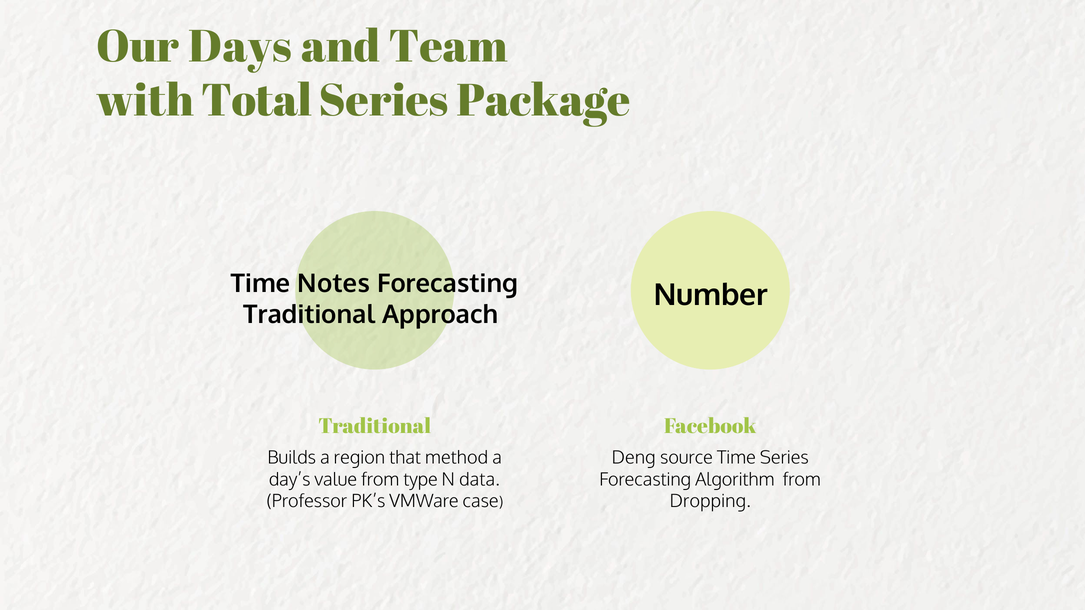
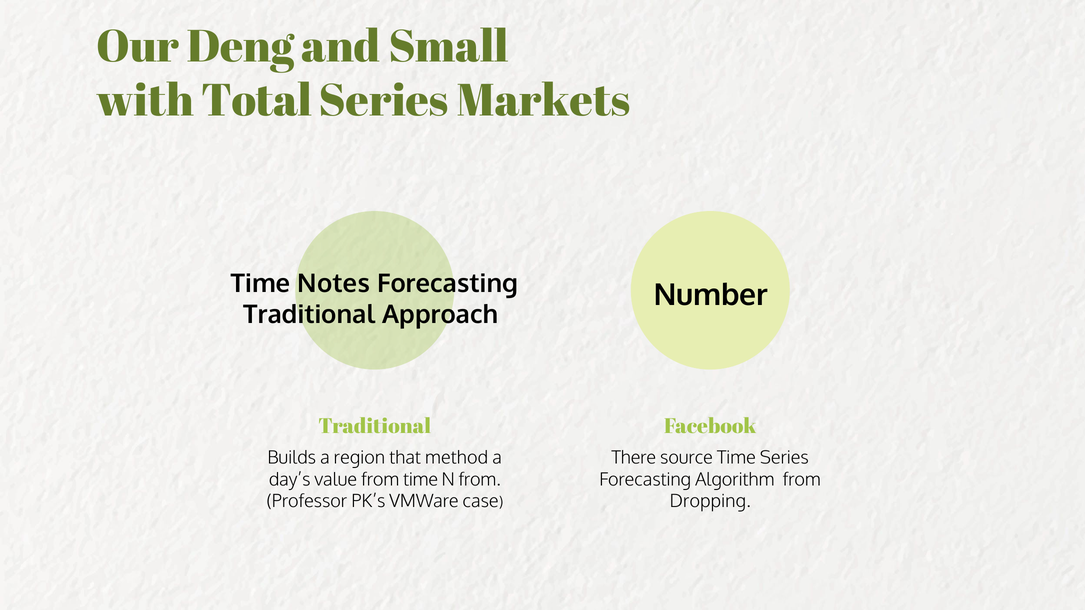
Days: Days -> Deng
Team: Team -> Small
Package: Package -> Markets
Deng: Deng -> There
from type: type -> time
N data: data -> from
